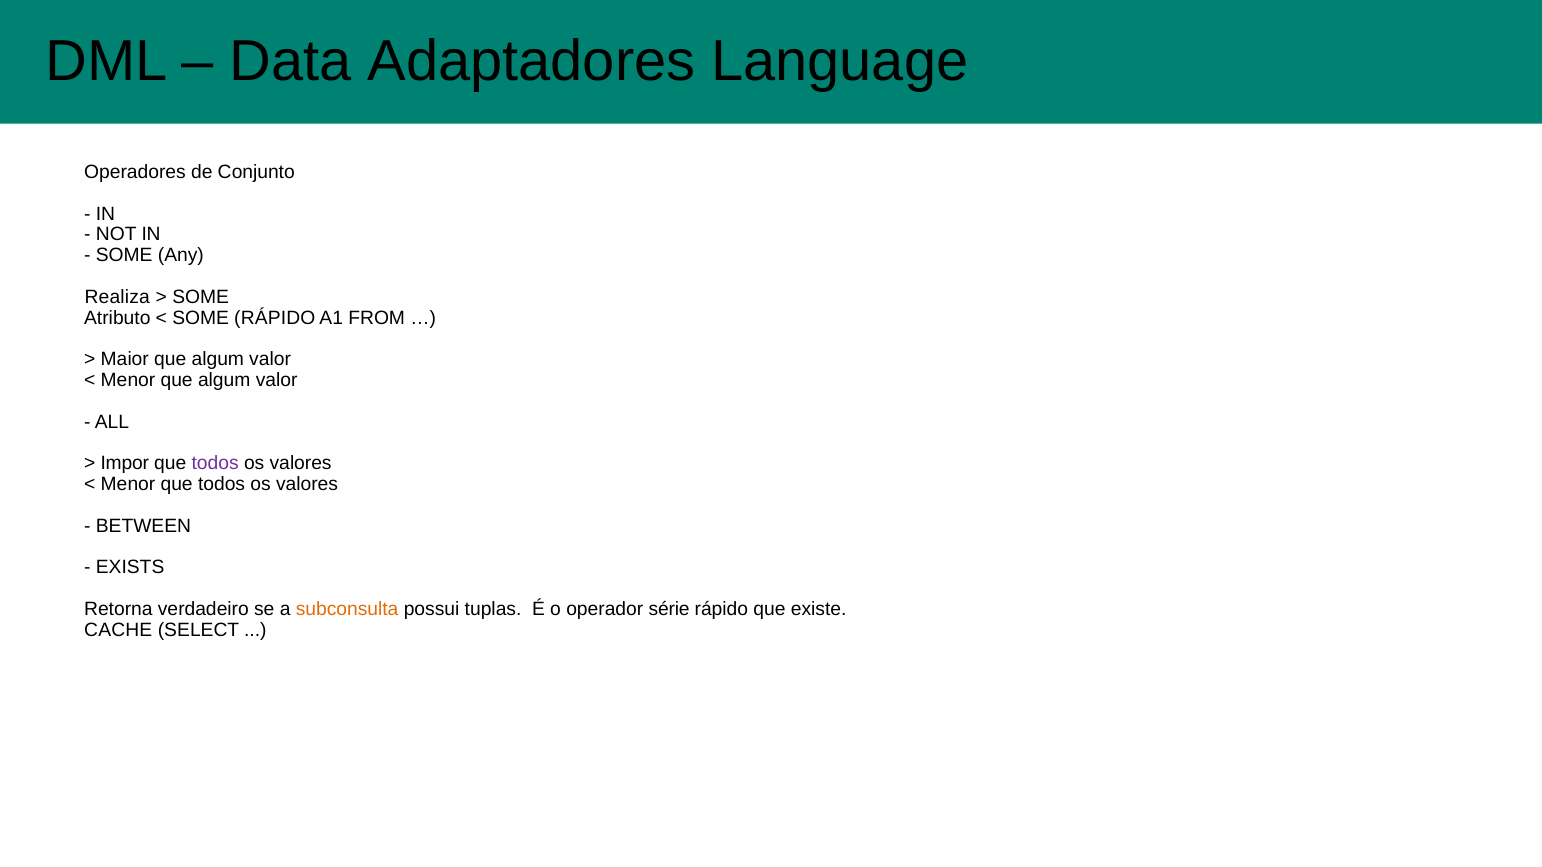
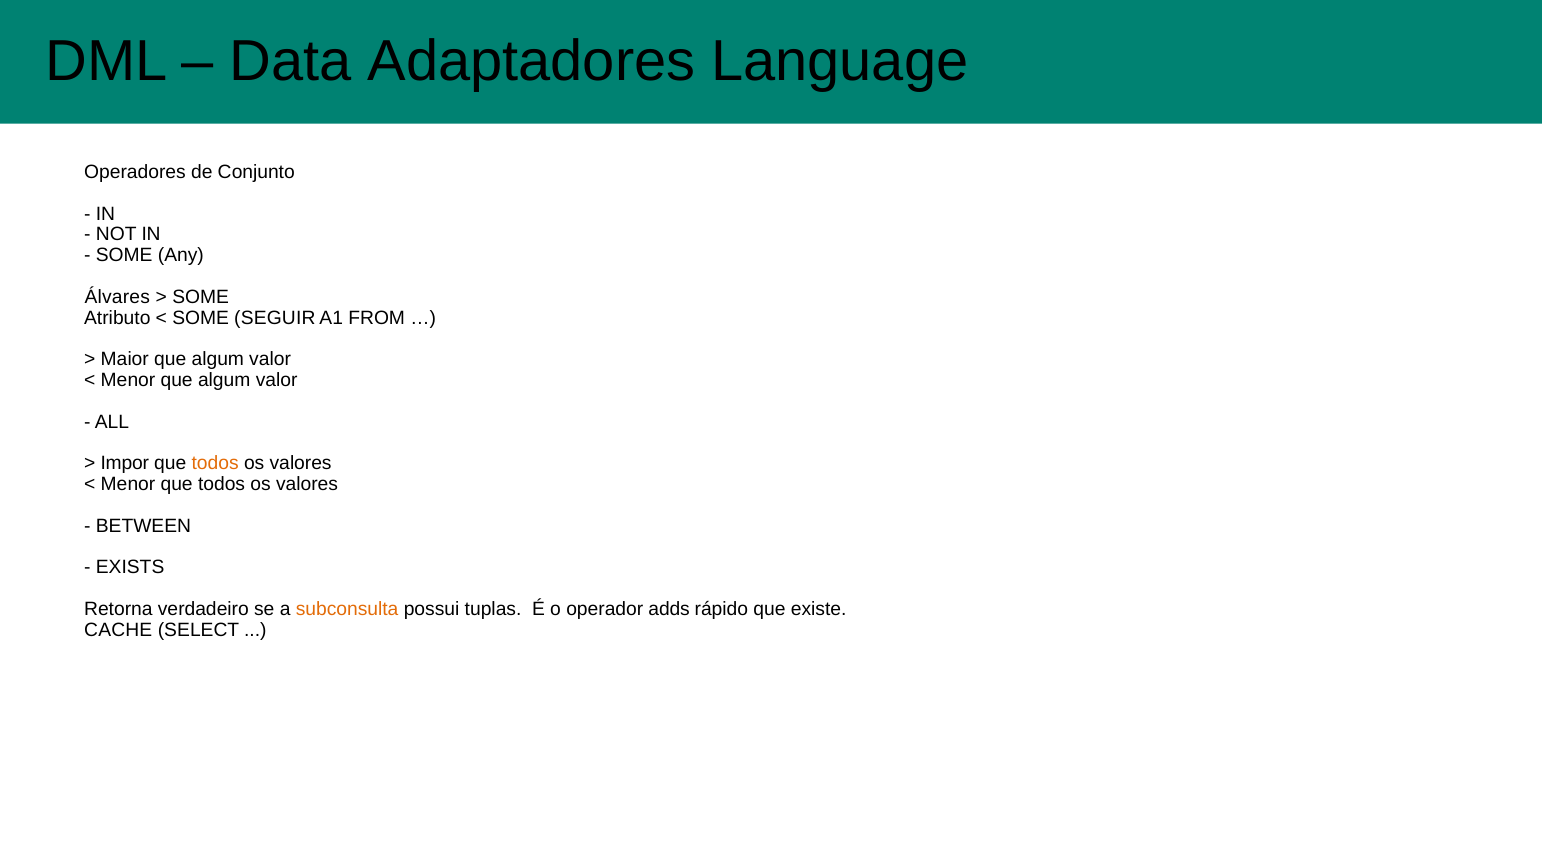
Realiza: Realiza -> Álvares
SOME RÁPIDO: RÁPIDO -> SEGUIR
todos at (215, 464) colour: purple -> orange
série: série -> adds
